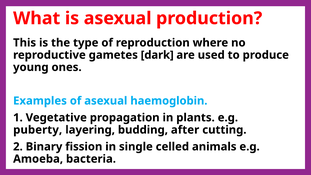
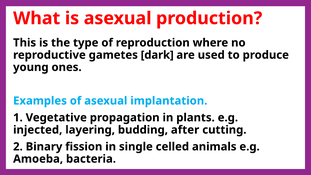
haemoglobin: haemoglobin -> implantation
puberty: puberty -> injected
